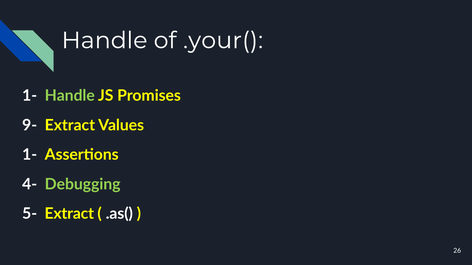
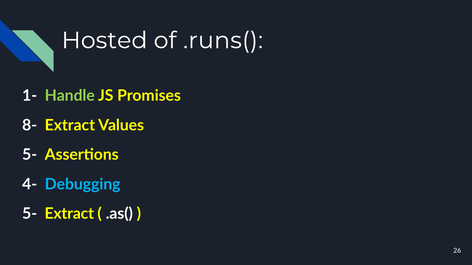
Handle at (104, 40): Handle -> Hosted
.your(: .your( -> .runs(
9-: 9- -> 8-
1- at (30, 155): 1- -> 5-
Debugging colour: light green -> light blue
